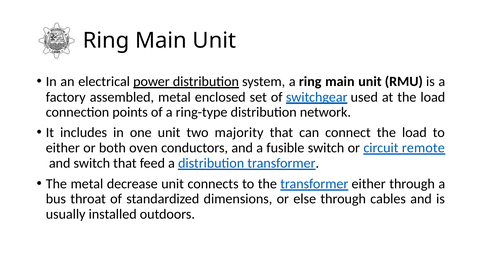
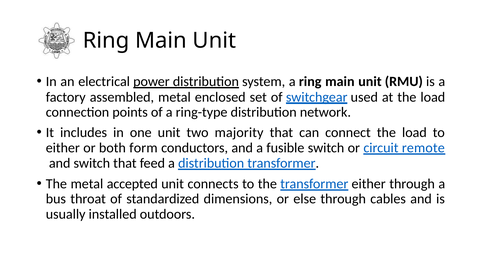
oven: oven -> form
decrease: decrease -> accepted
